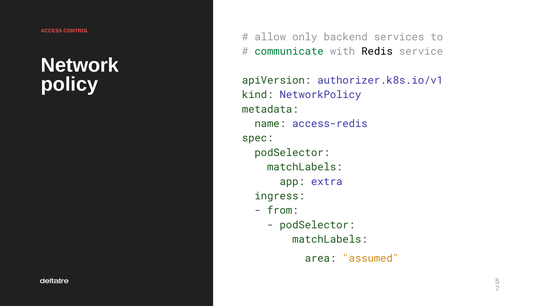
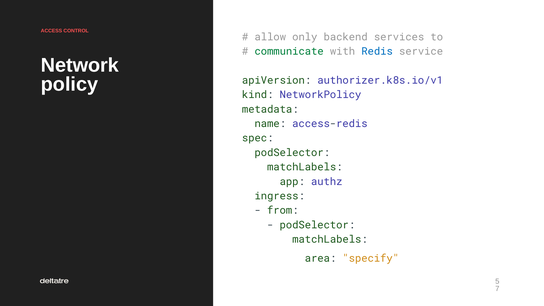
Redis colour: black -> blue
extra: extra -> authz
assumed: assumed -> specify
